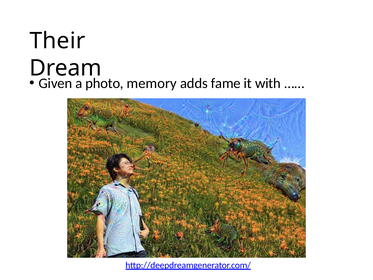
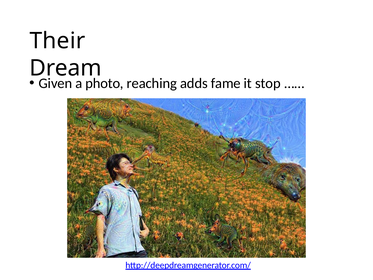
memory: memory -> reaching
with: with -> stop
